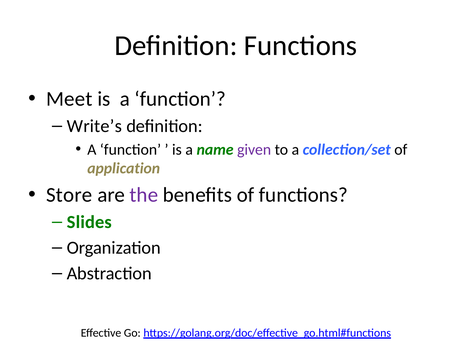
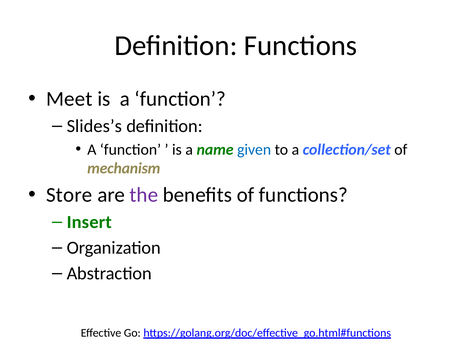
Write’s: Write’s -> Slides’s
given colour: purple -> blue
application: application -> mechanism
Slides: Slides -> Insert
